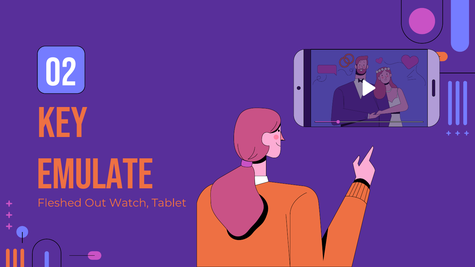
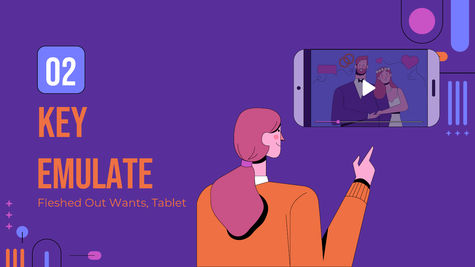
Watch: Watch -> Wants
